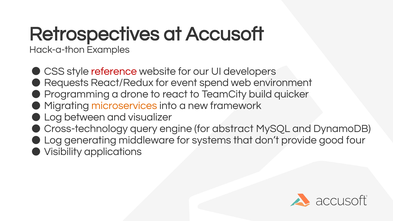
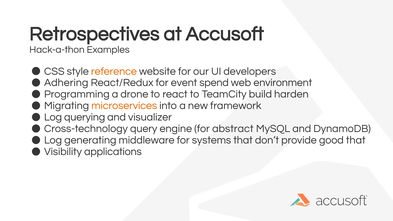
reference colour: red -> orange
Requests: Requests -> Adhering
quicker: quicker -> harden
between: between -> querying
good four: four -> that
